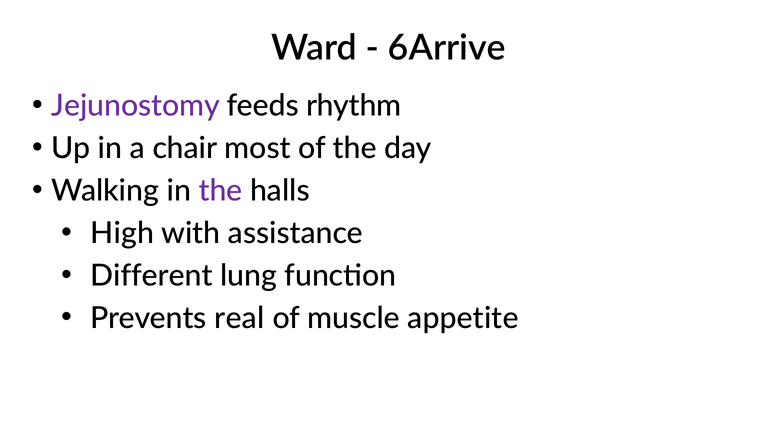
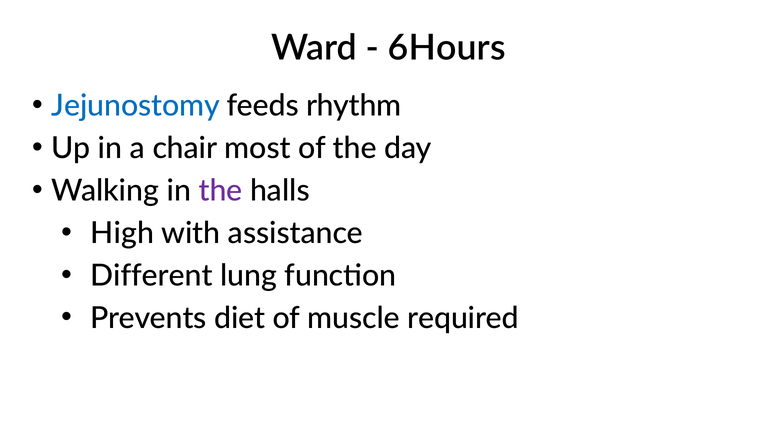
6Arrive: 6Arrive -> 6Hours
Jejunostomy colour: purple -> blue
real: real -> diet
appetite: appetite -> required
